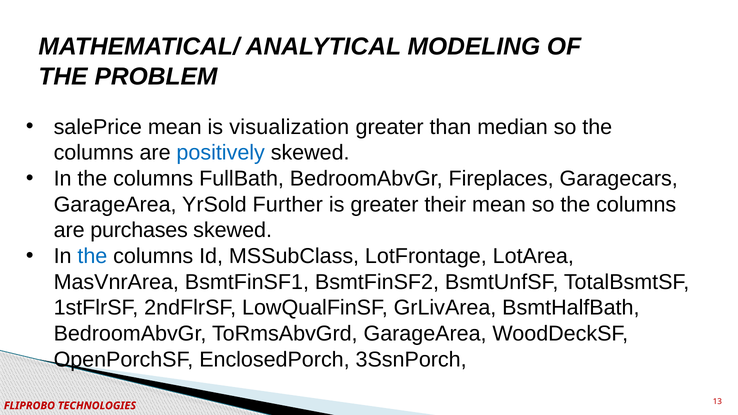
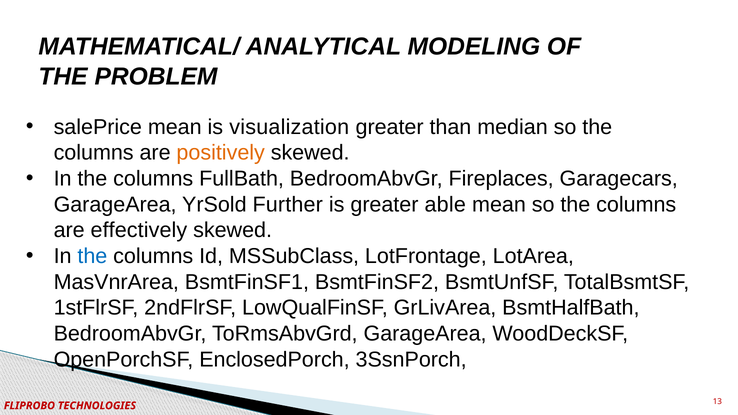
positively colour: blue -> orange
their: their -> able
purchases: purchases -> effectively
